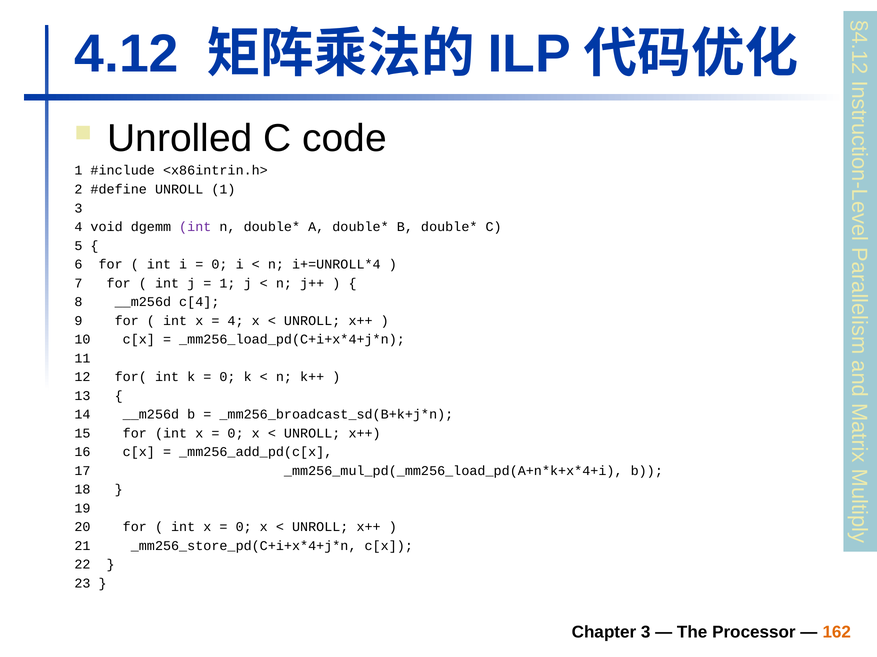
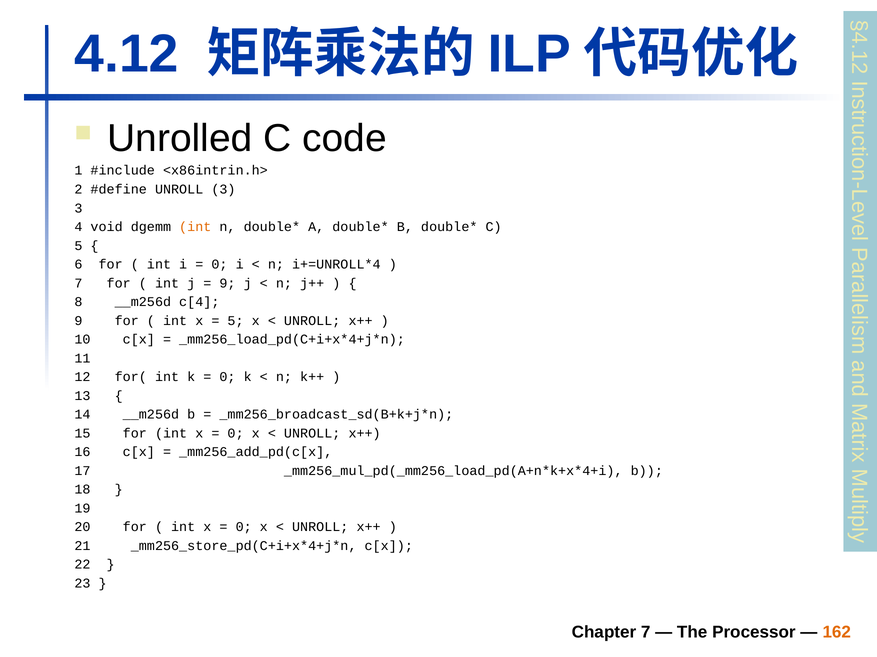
UNROLL 1: 1 -> 3
int at (195, 227) colour: purple -> orange
1 at (227, 283): 1 -> 9
4 at (236, 321): 4 -> 5
Chapter 3: 3 -> 7
